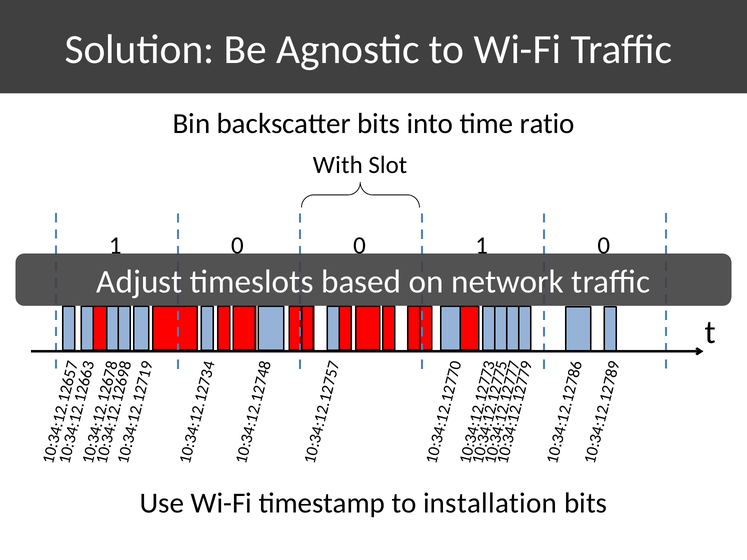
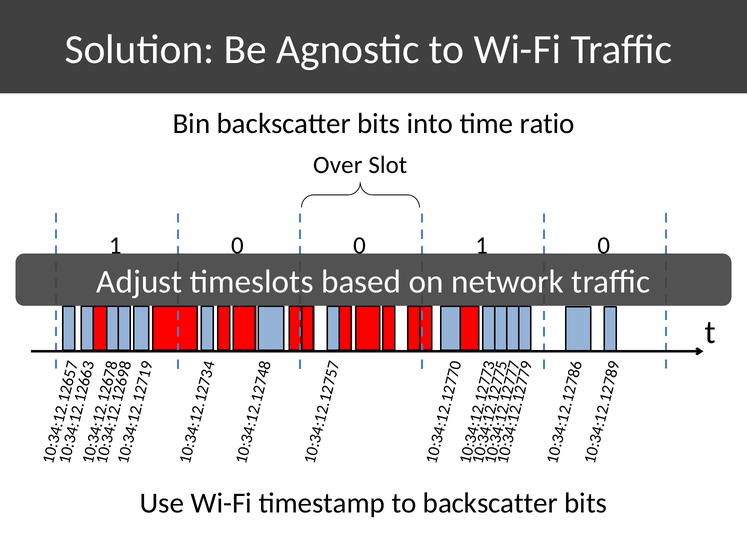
With: With -> Over
to installation: installation -> backscatter
